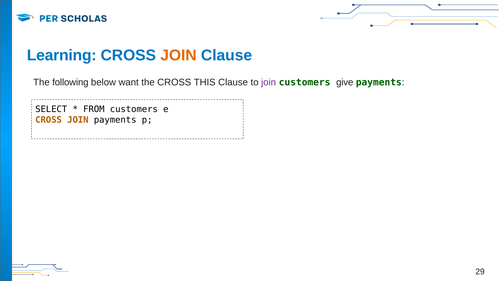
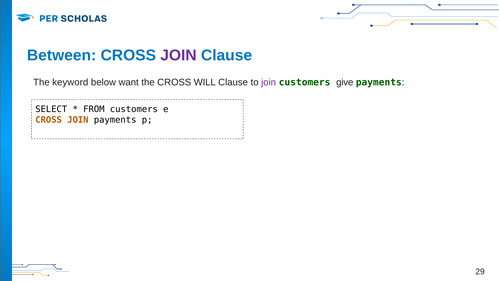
Learning: Learning -> Between
JOIN at (178, 55) colour: orange -> purple
following: following -> keyword
THIS: THIS -> WILL
